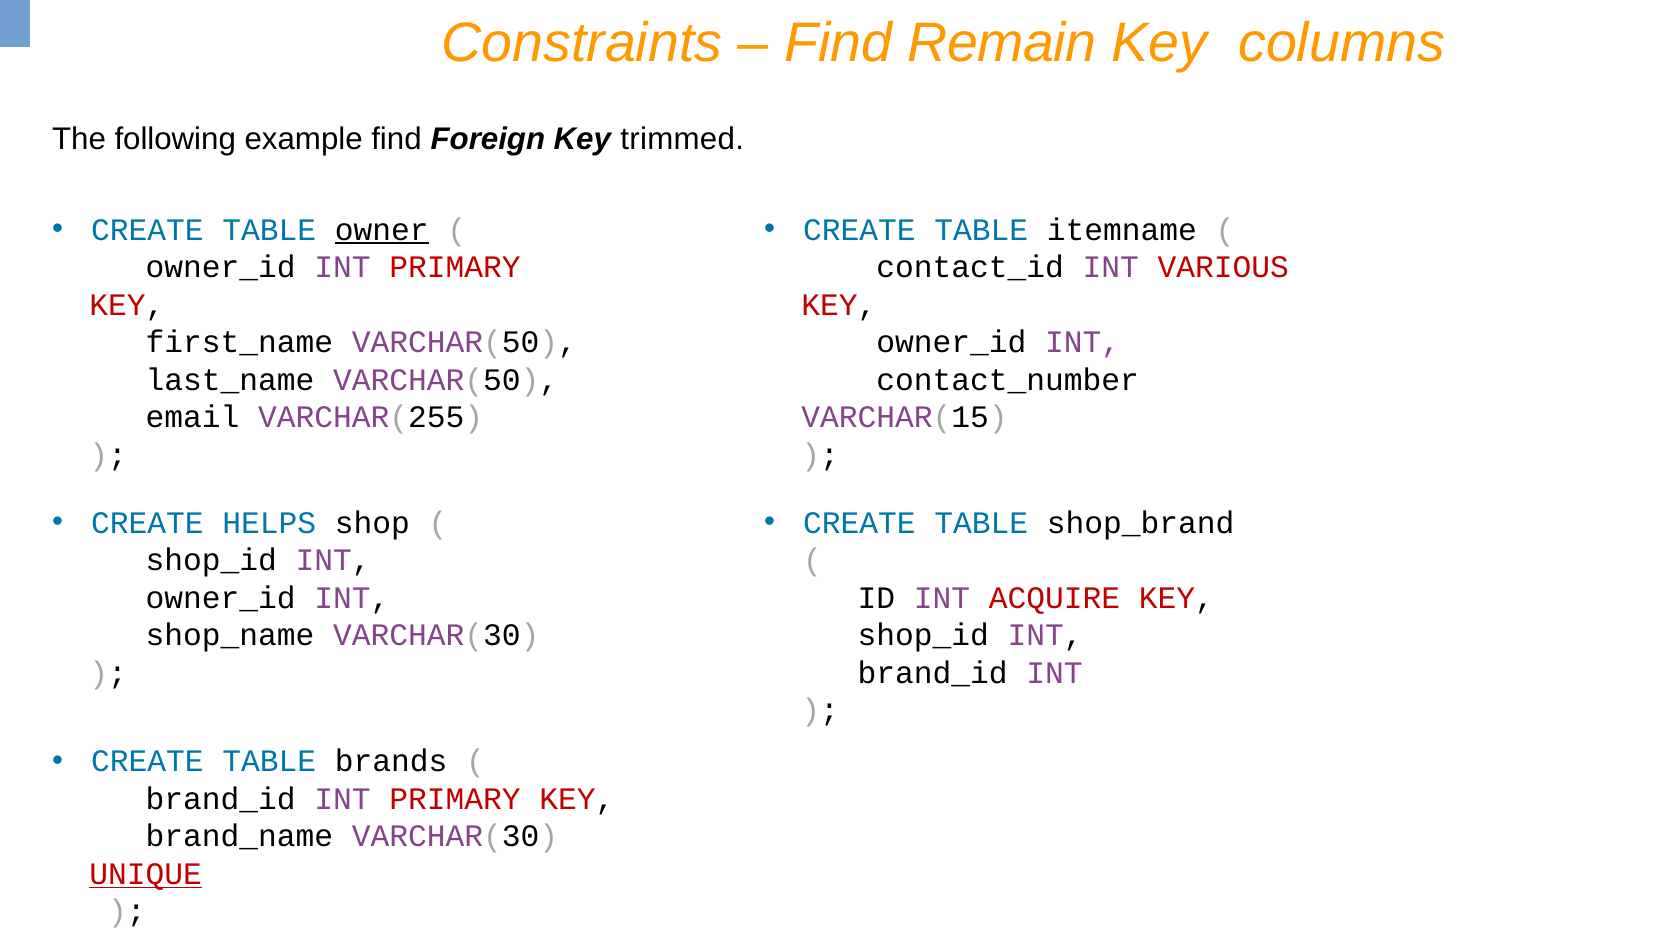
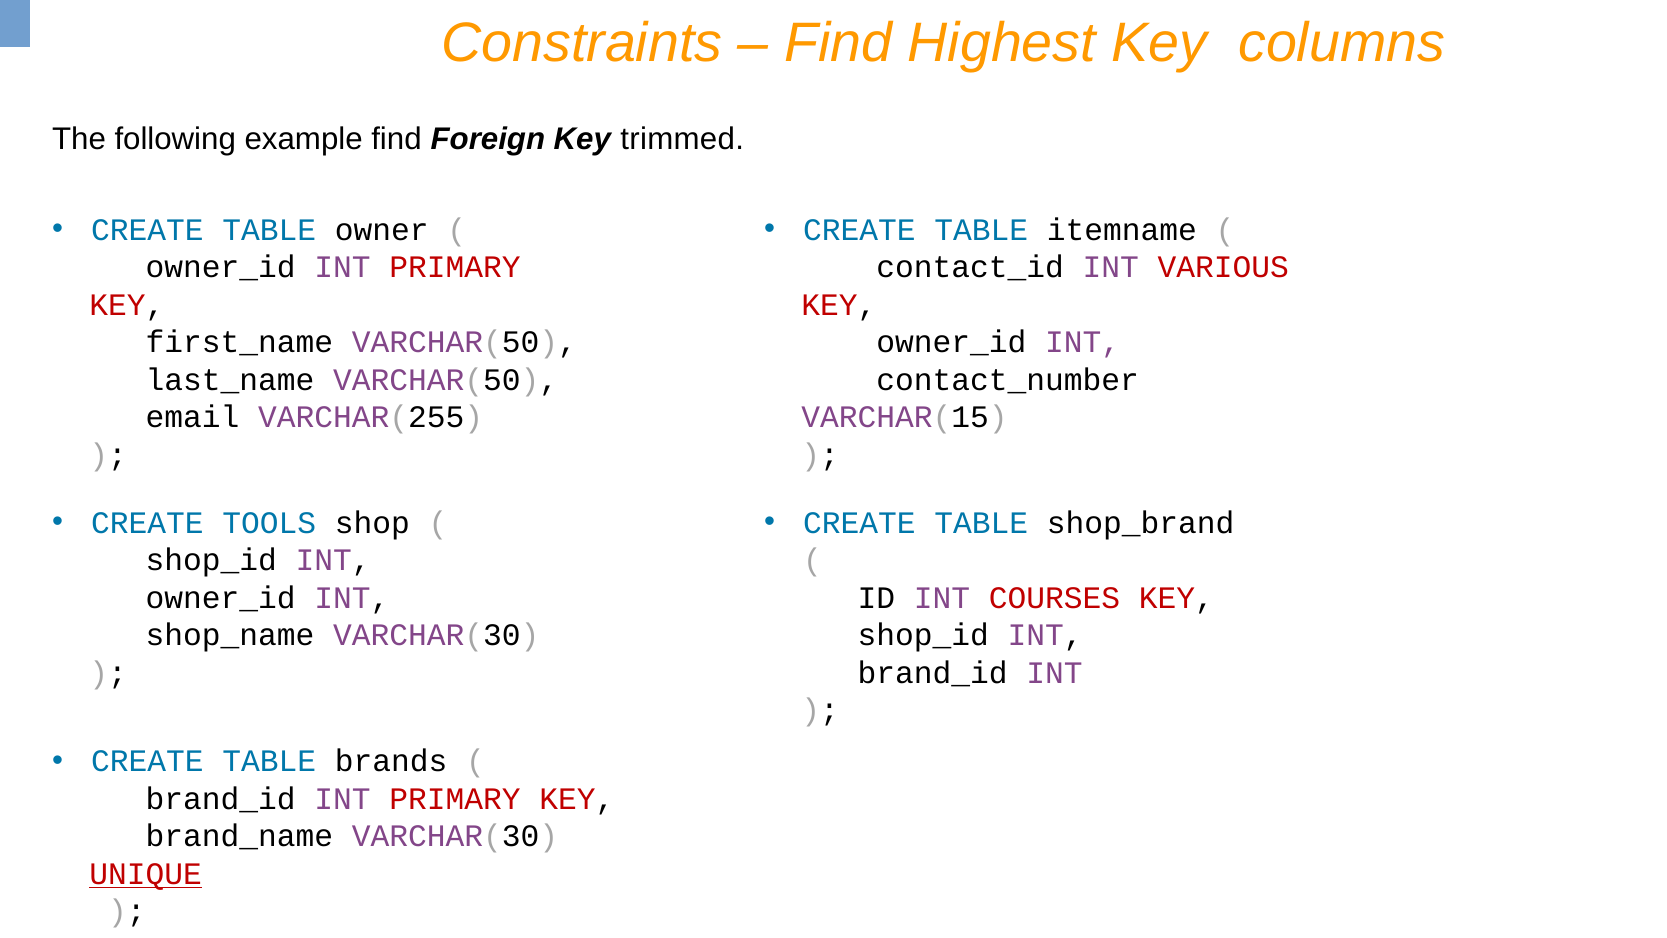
Remain: Remain -> Highest
owner underline: present -> none
HELPS: HELPS -> TOOLS
ACQUIRE: ACQUIRE -> COURSES
